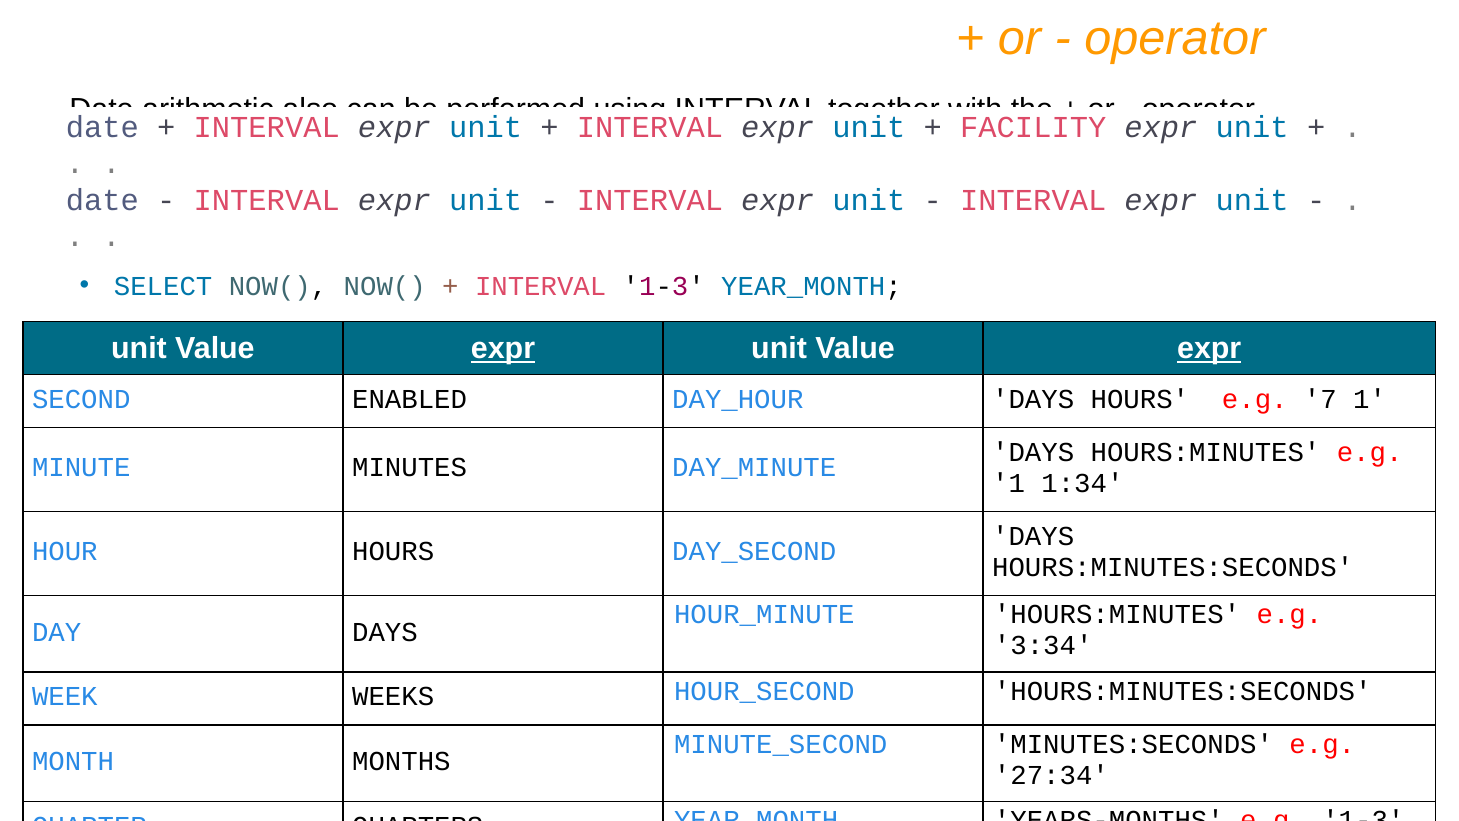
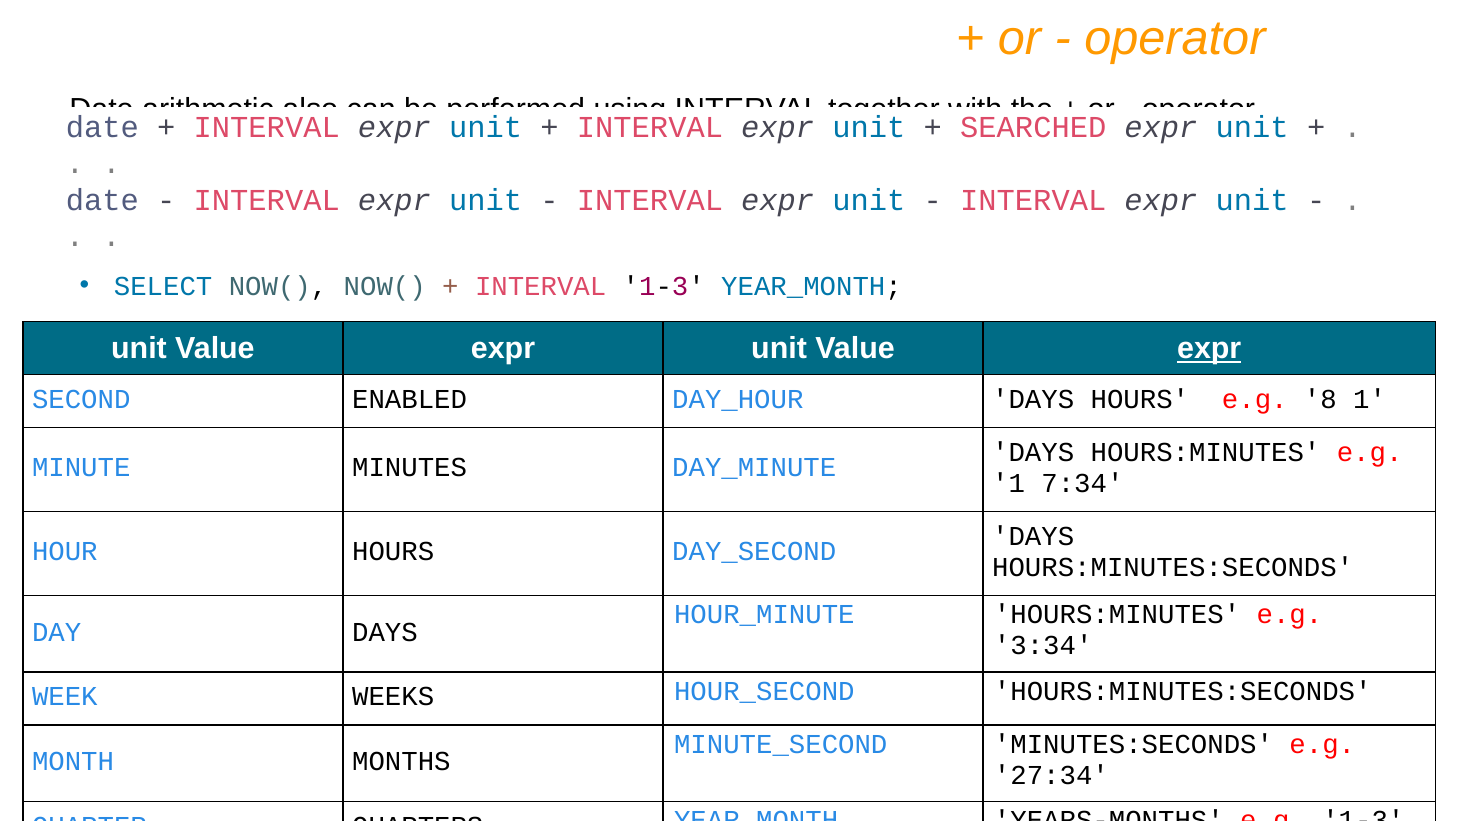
FACILITY: FACILITY -> SEARCHED
expr at (503, 349) underline: present -> none
7: 7 -> 8
1:34: 1:34 -> 7:34
